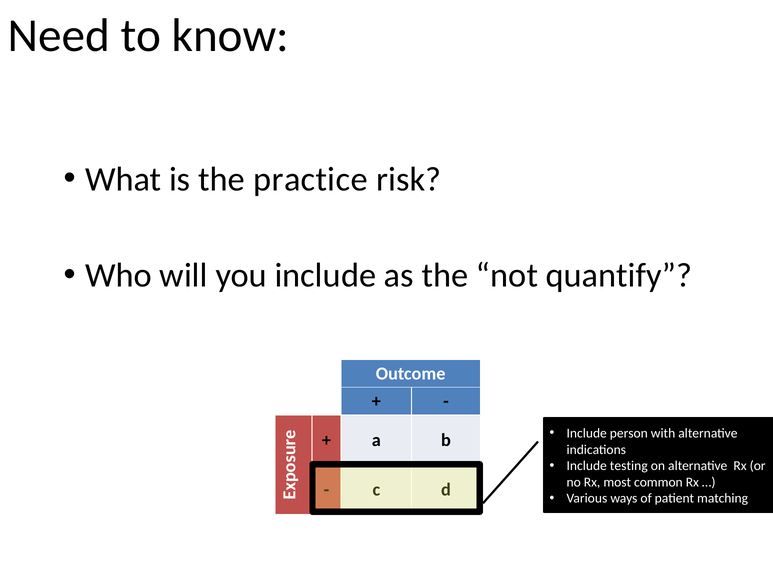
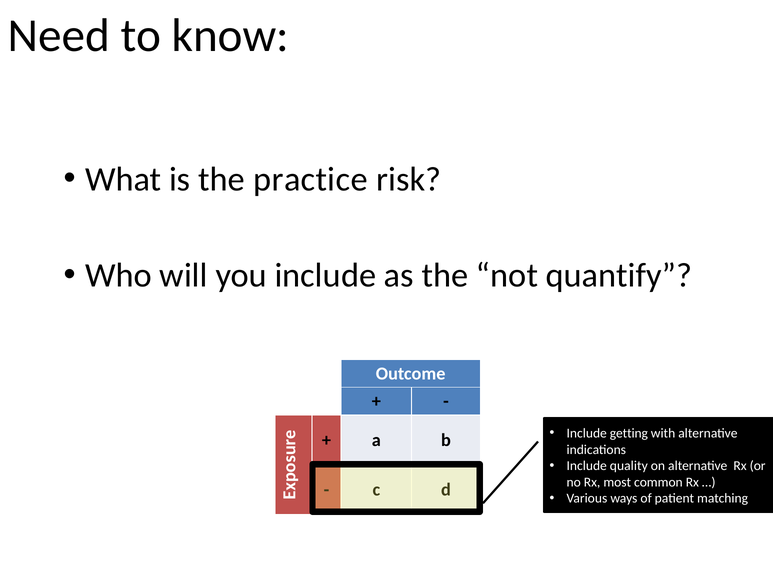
person: person -> getting
testing: testing -> quality
